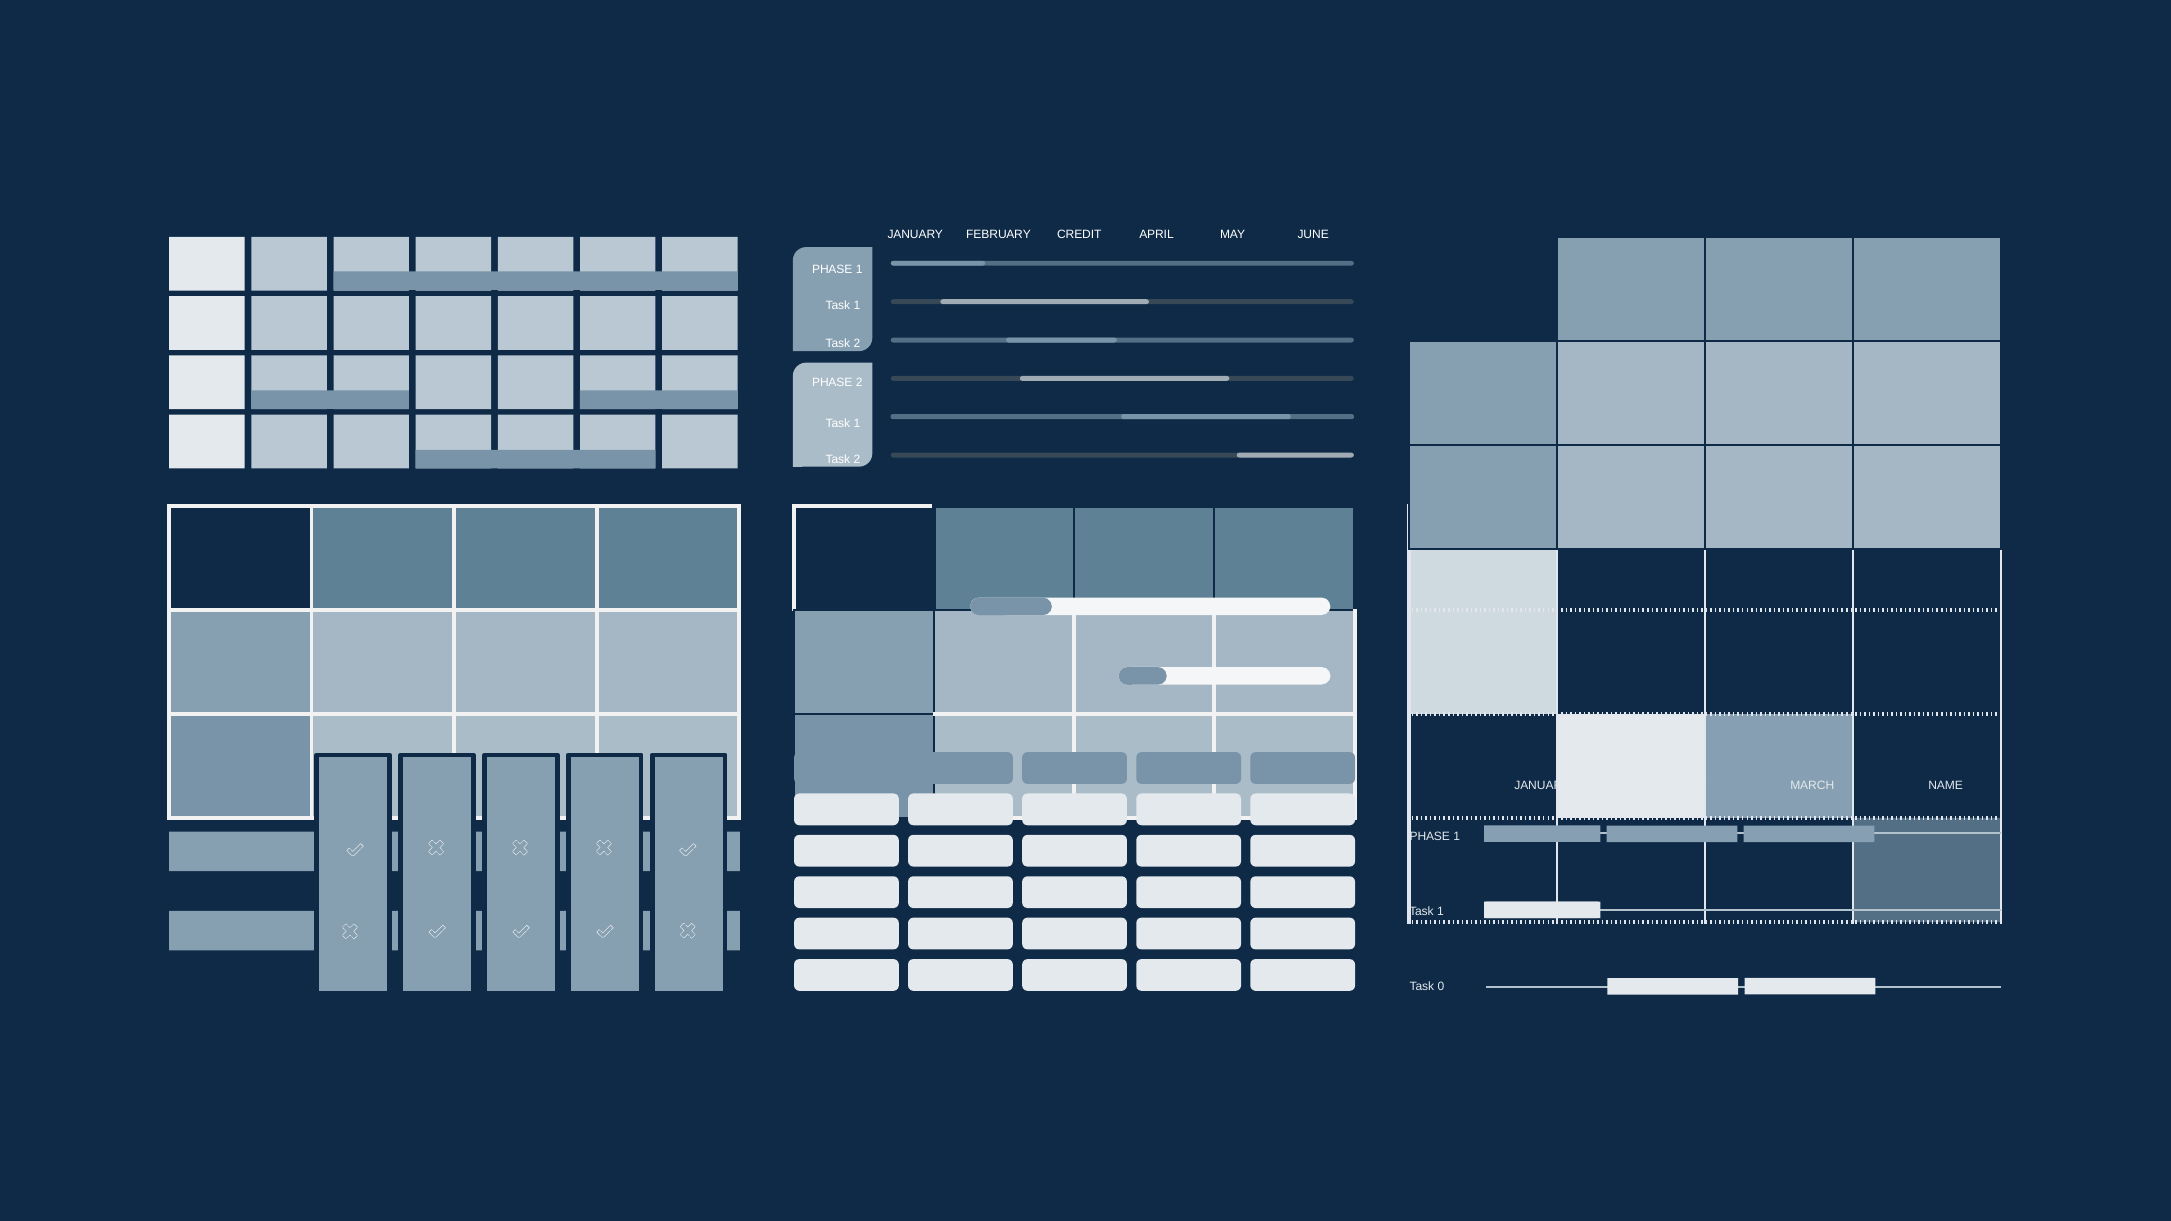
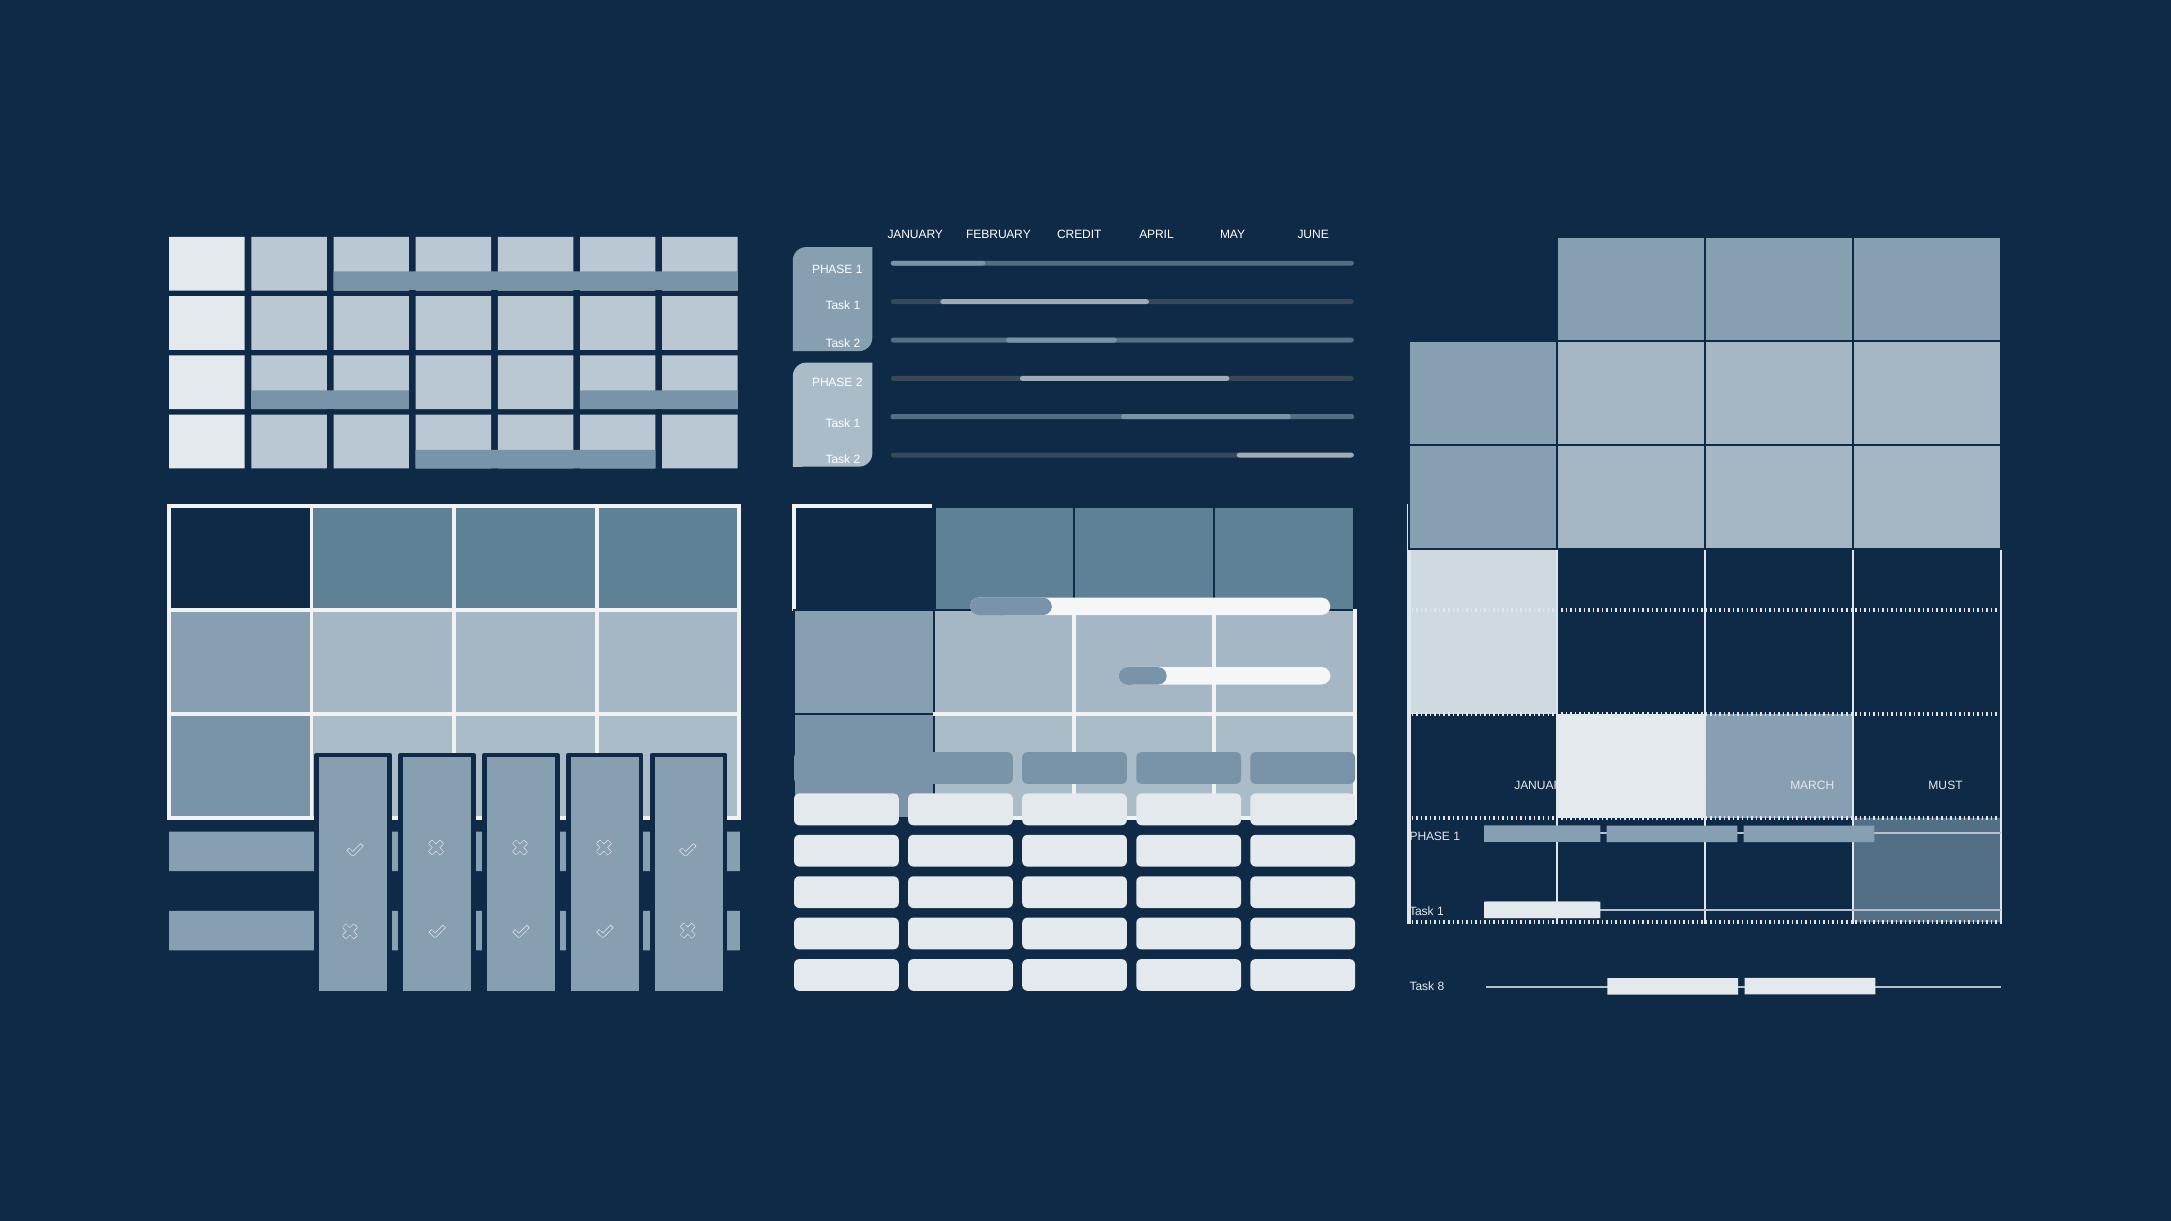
NAME: NAME -> MUST
0: 0 -> 8
